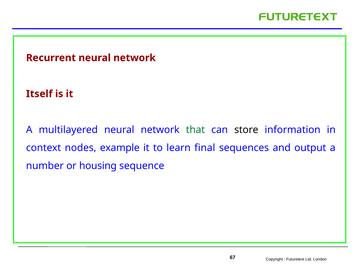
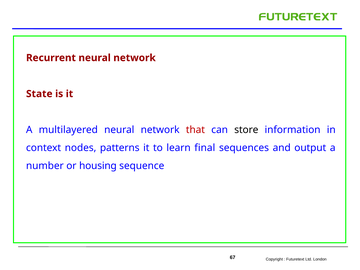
Itself: Itself -> State
that colour: green -> red
example: example -> patterns
